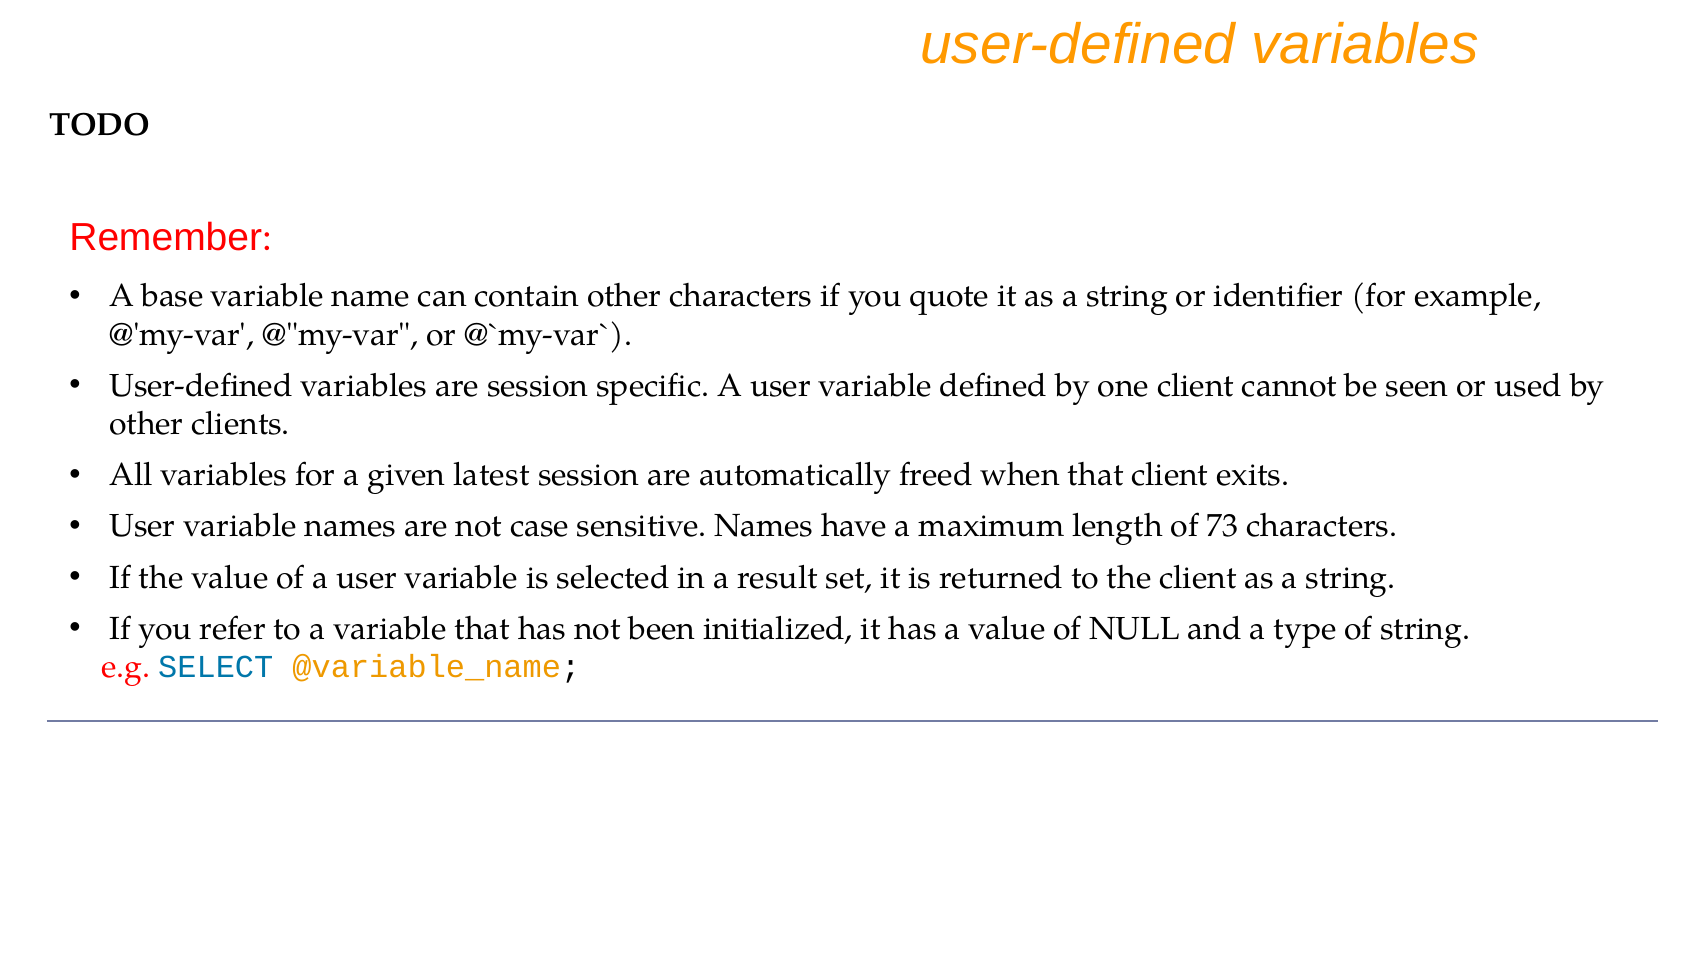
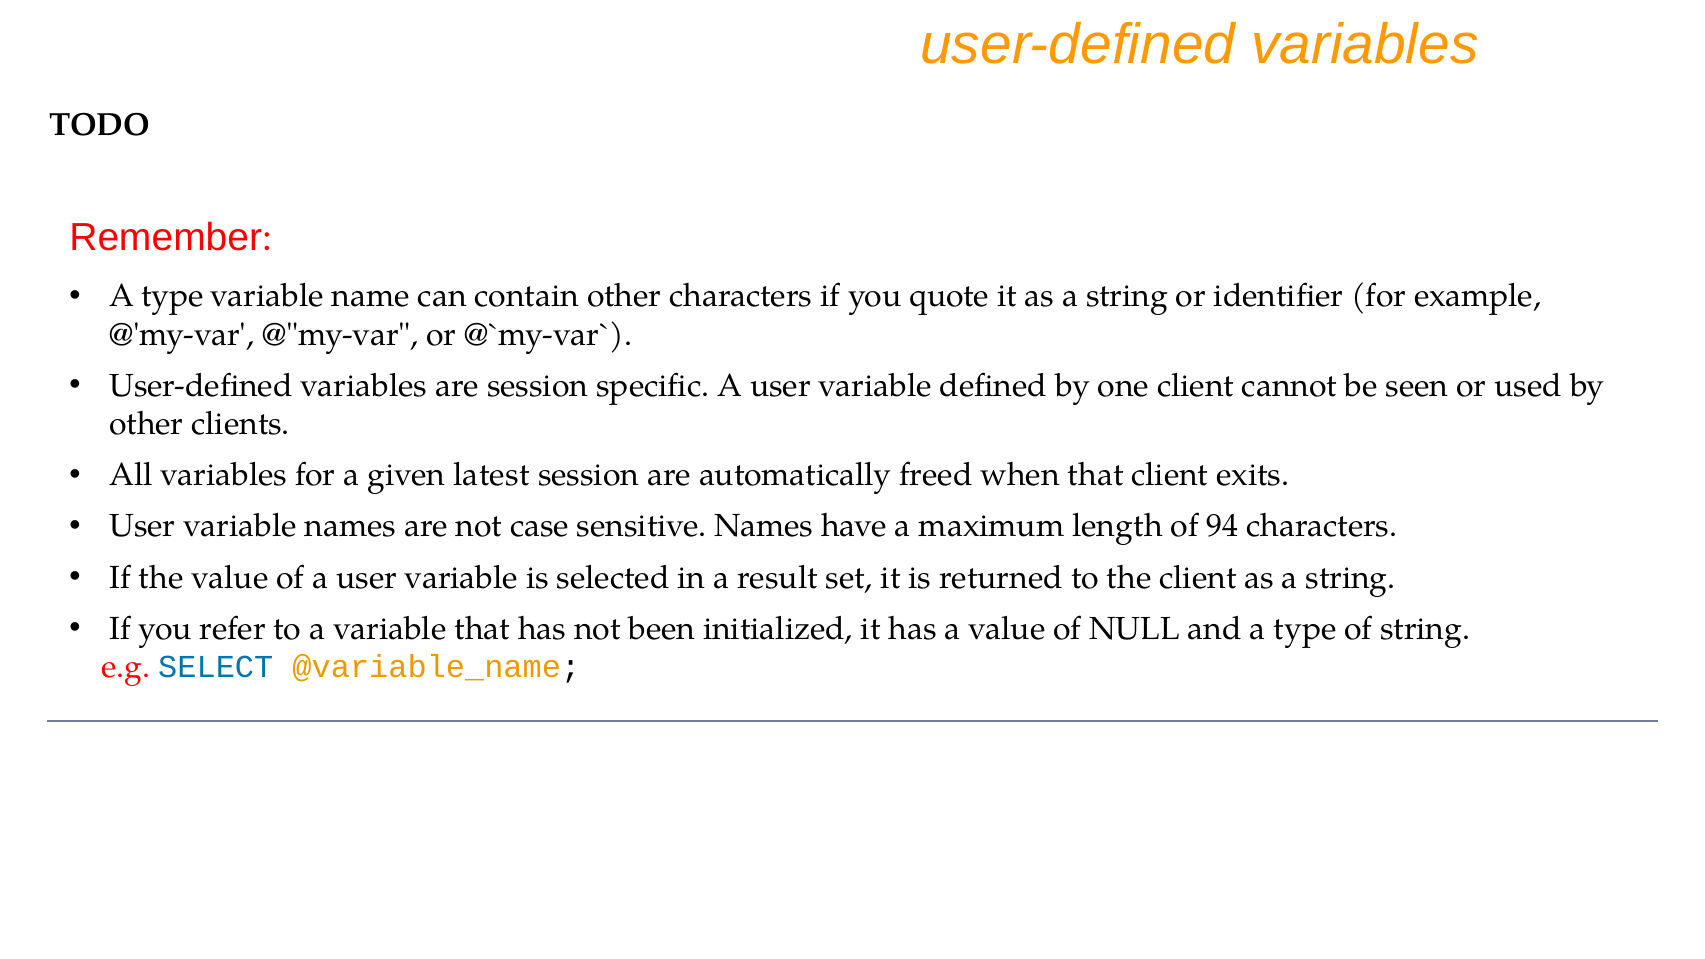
base at (173, 296): base -> type
73: 73 -> 94
